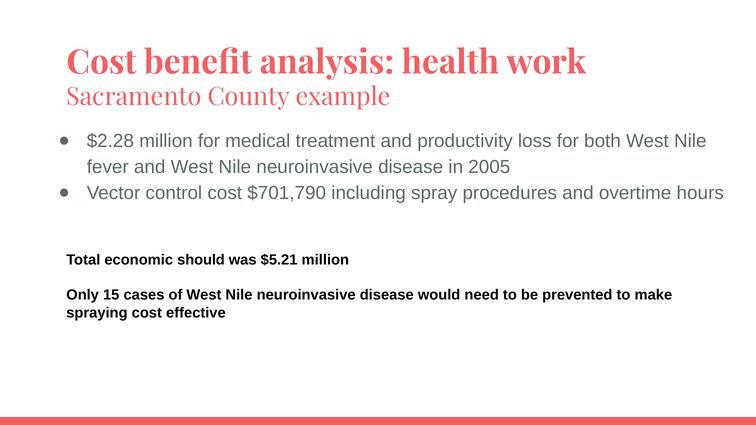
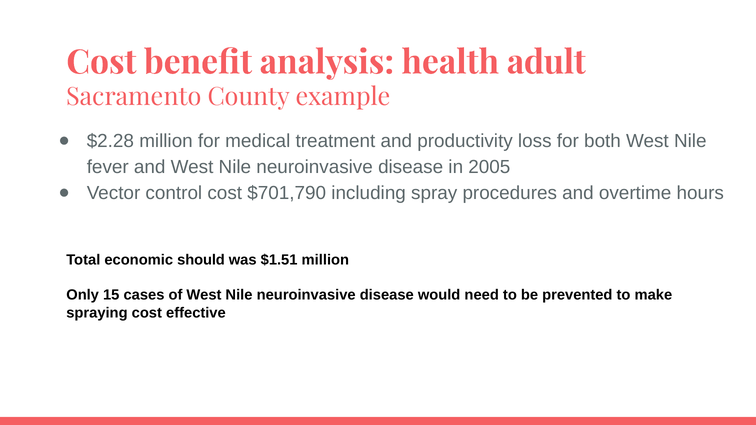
work: work -> adult
$5.21: $5.21 -> $1.51
